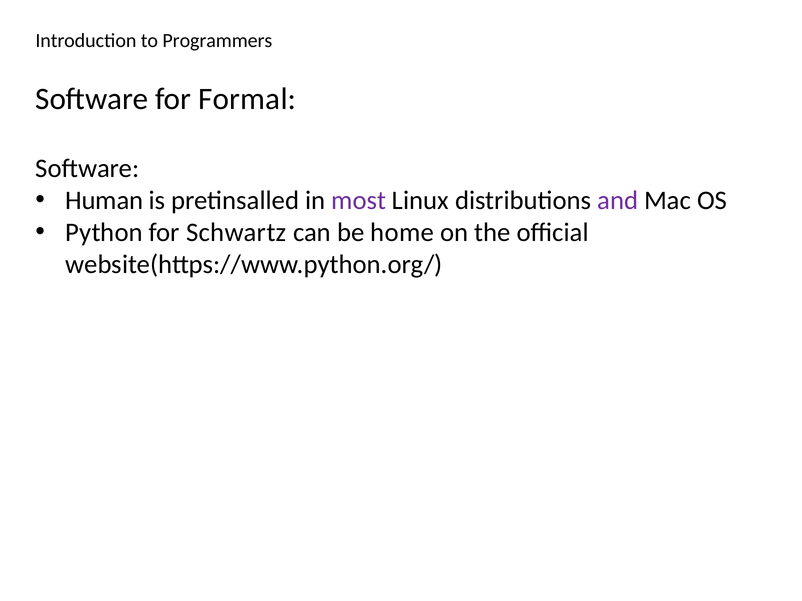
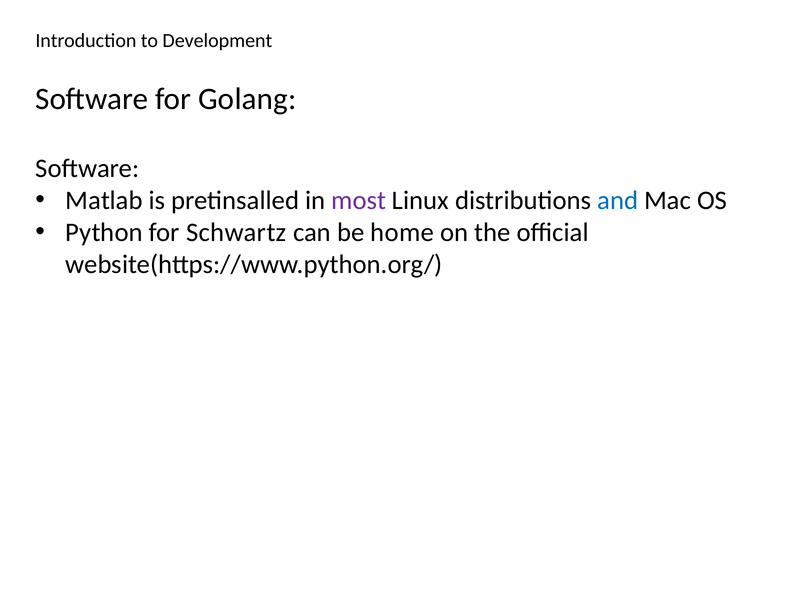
Programmers: Programmers -> Development
Formal: Formal -> Golang
Human: Human -> Matlab
and colour: purple -> blue
